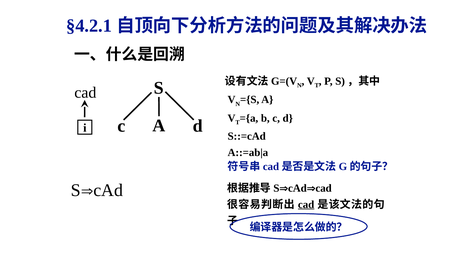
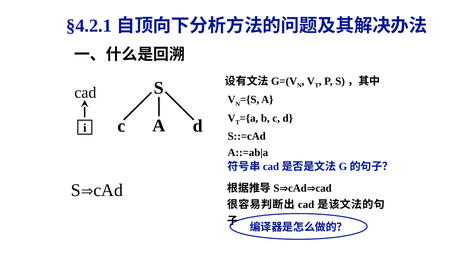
cad at (306, 205) underline: present -> none
